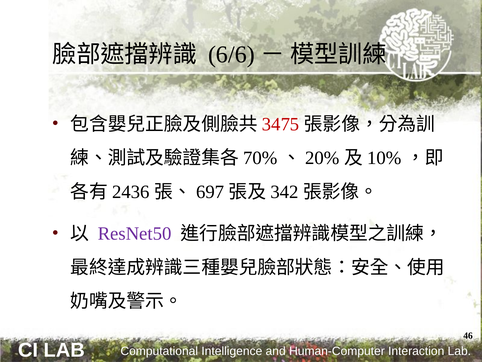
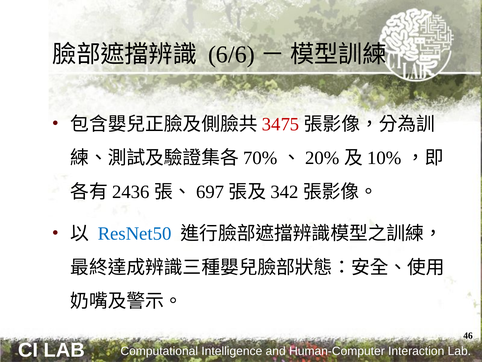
ResNet50 colour: purple -> blue
